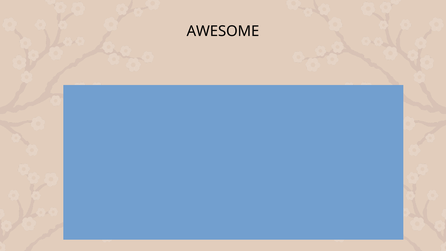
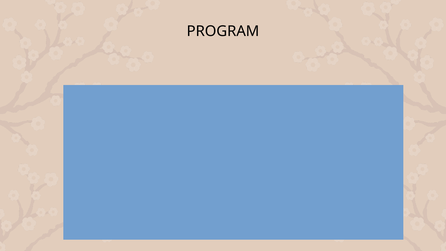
AWESOME: AWESOME -> PROGRAM
